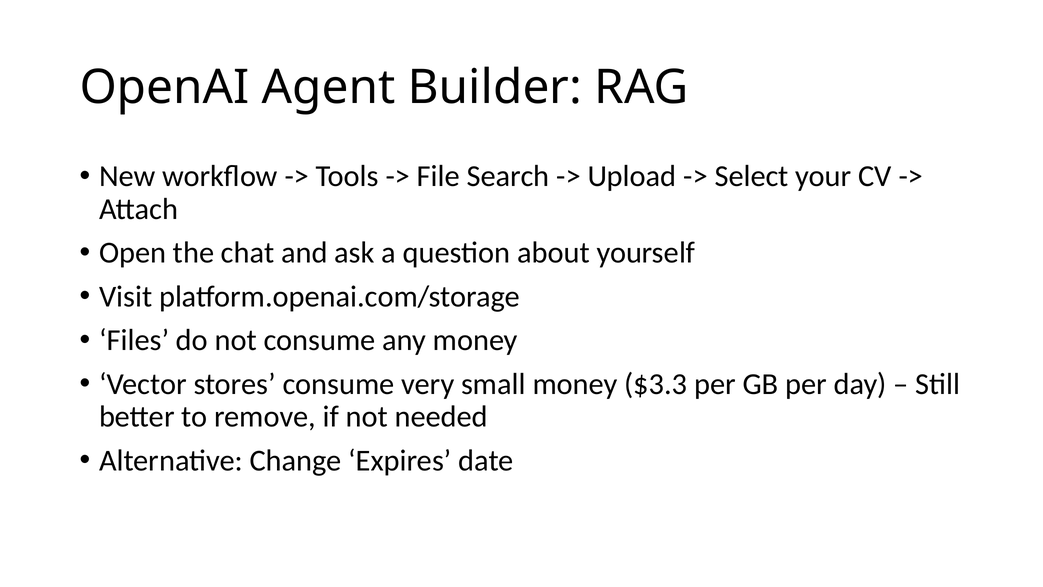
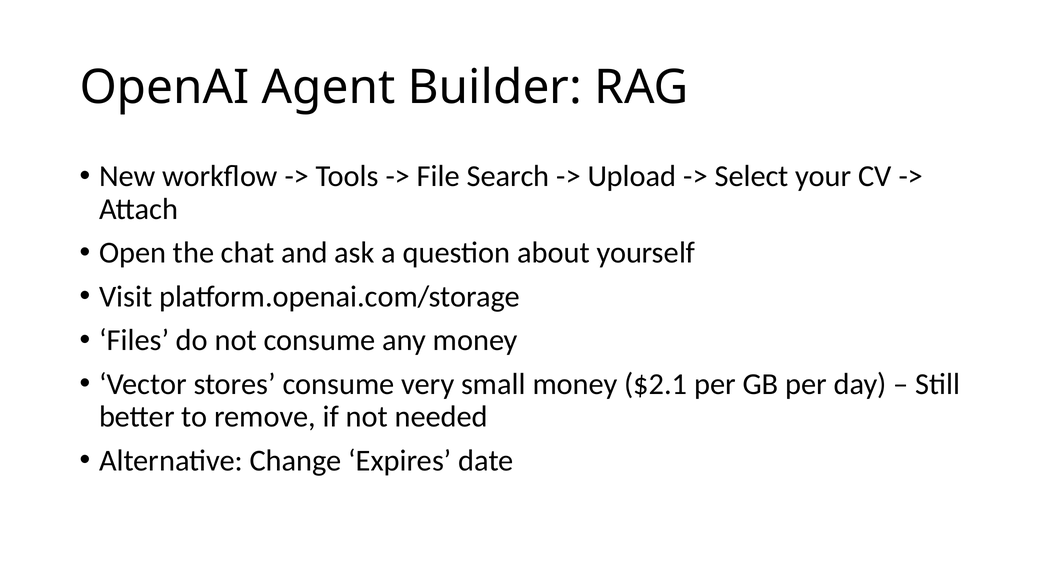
$3.3: $3.3 -> $2.1
